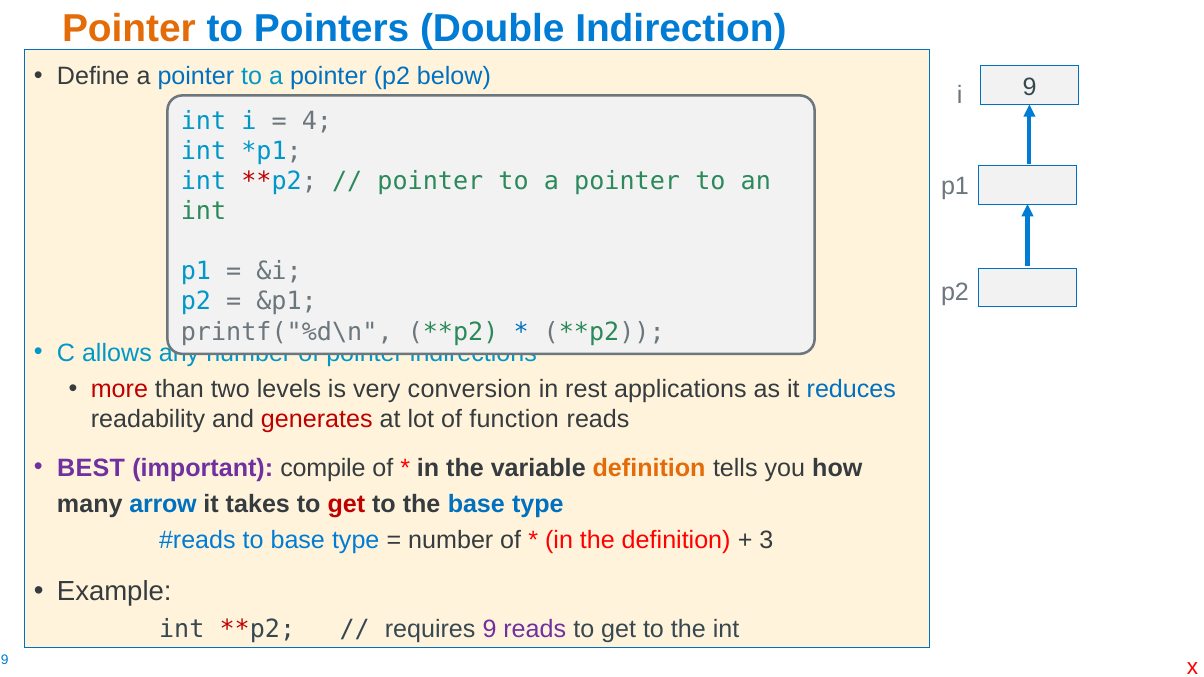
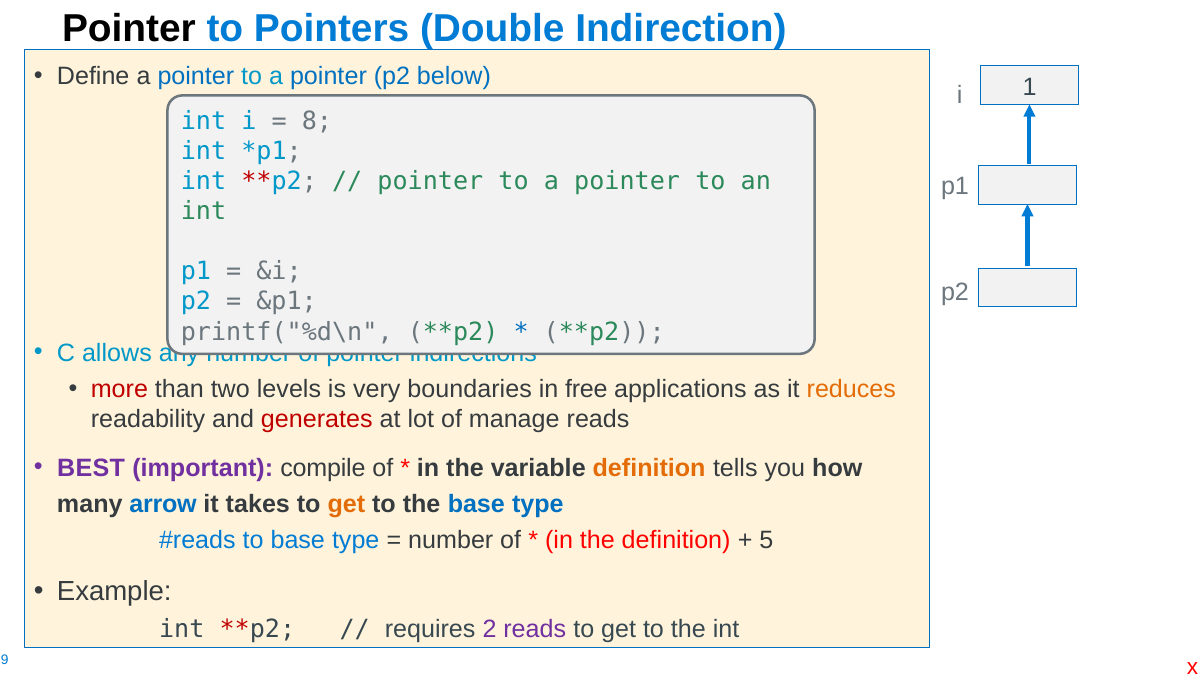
Pointer at (129, 29) colour: orange -> black
i 9: 9 -> 1
4: 4 -> 8
conversion: conversion -> boundaries
rest: rest -> free
reduces colour: blue -> orange
function: function -> manage
get at (346, 504) colour: red -> orange
3: 3 -> 5
requires 9: 9 -> 2
